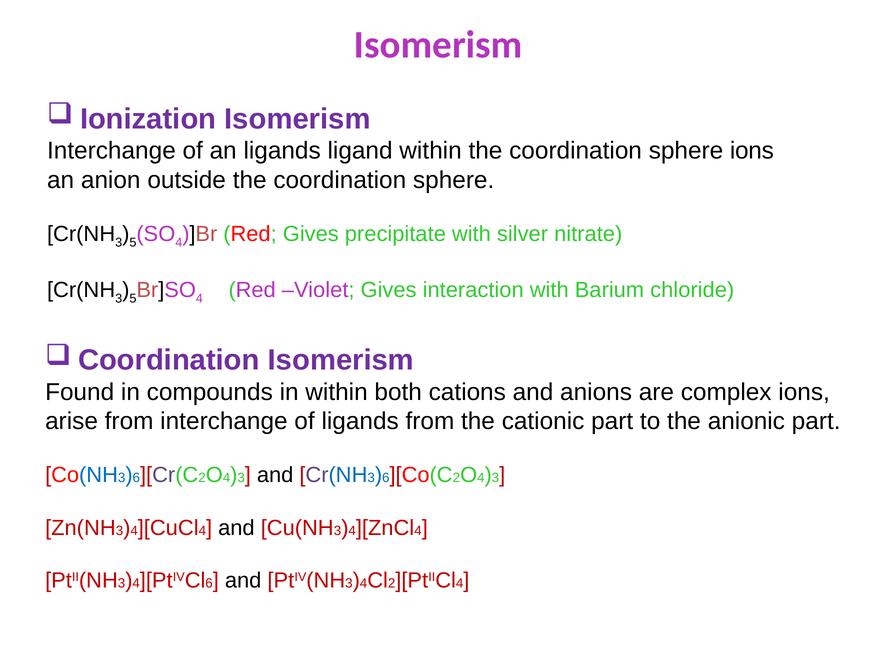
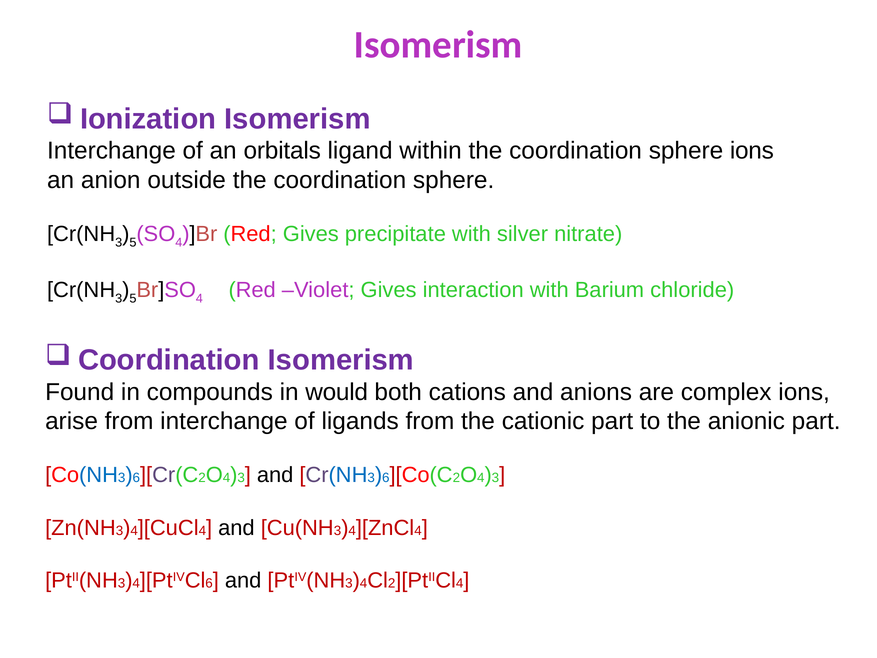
an ligands: ligands -> orbitals
in within: within -> would
